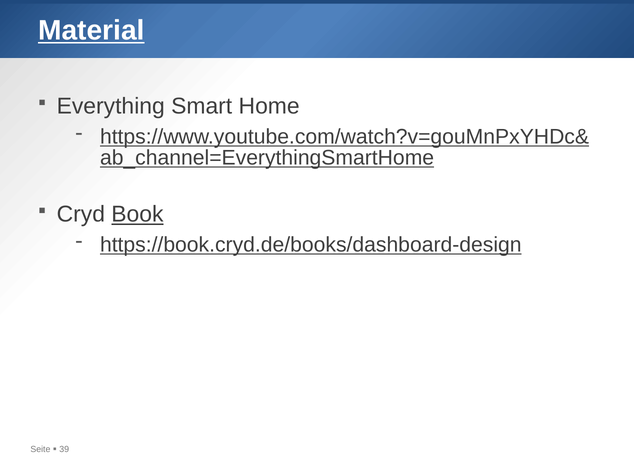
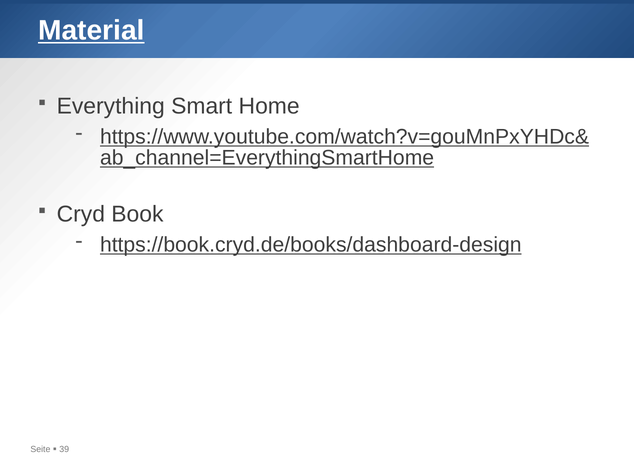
Book underline: present -> none
